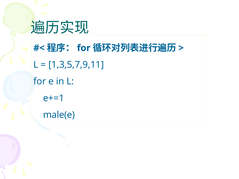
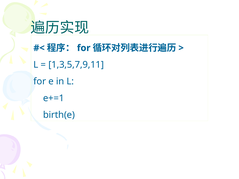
male(e: male(e -> birth(e
